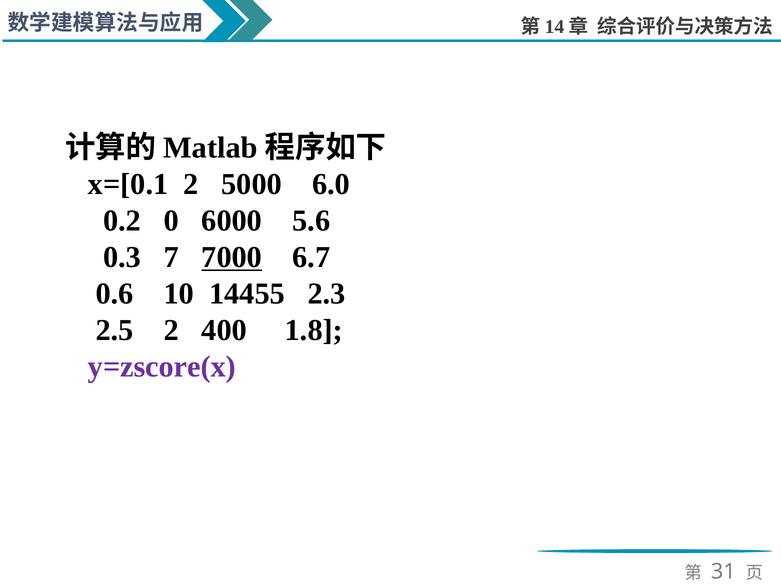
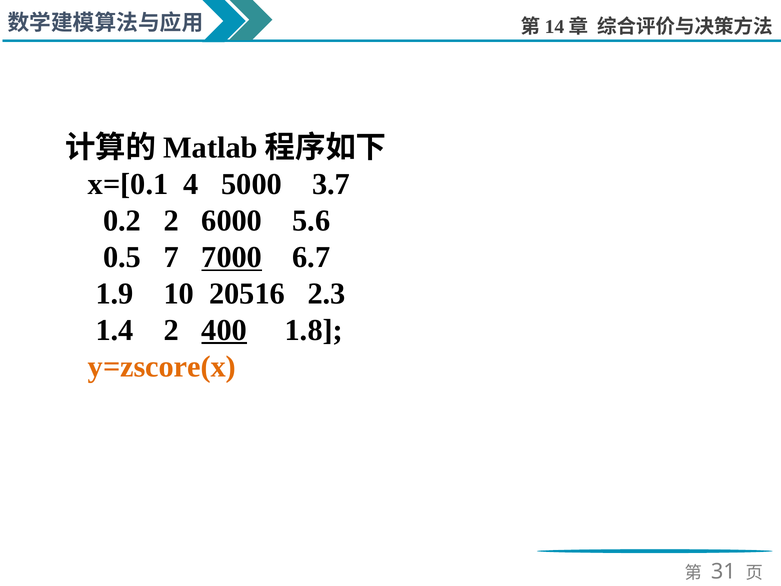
x=[0.1 2: 2 -> 4
6.0: 6.0 -> 3.7
0.2 0: 0 -> 2
0.3: 0.3 -> 0.5
0.6: 0.6 -> 1.9
14455: 14455 -> 20516
2.5: 2.5 -> 1.4
400 underline: none -> present
y=zscore(x colour: purple -> orange
